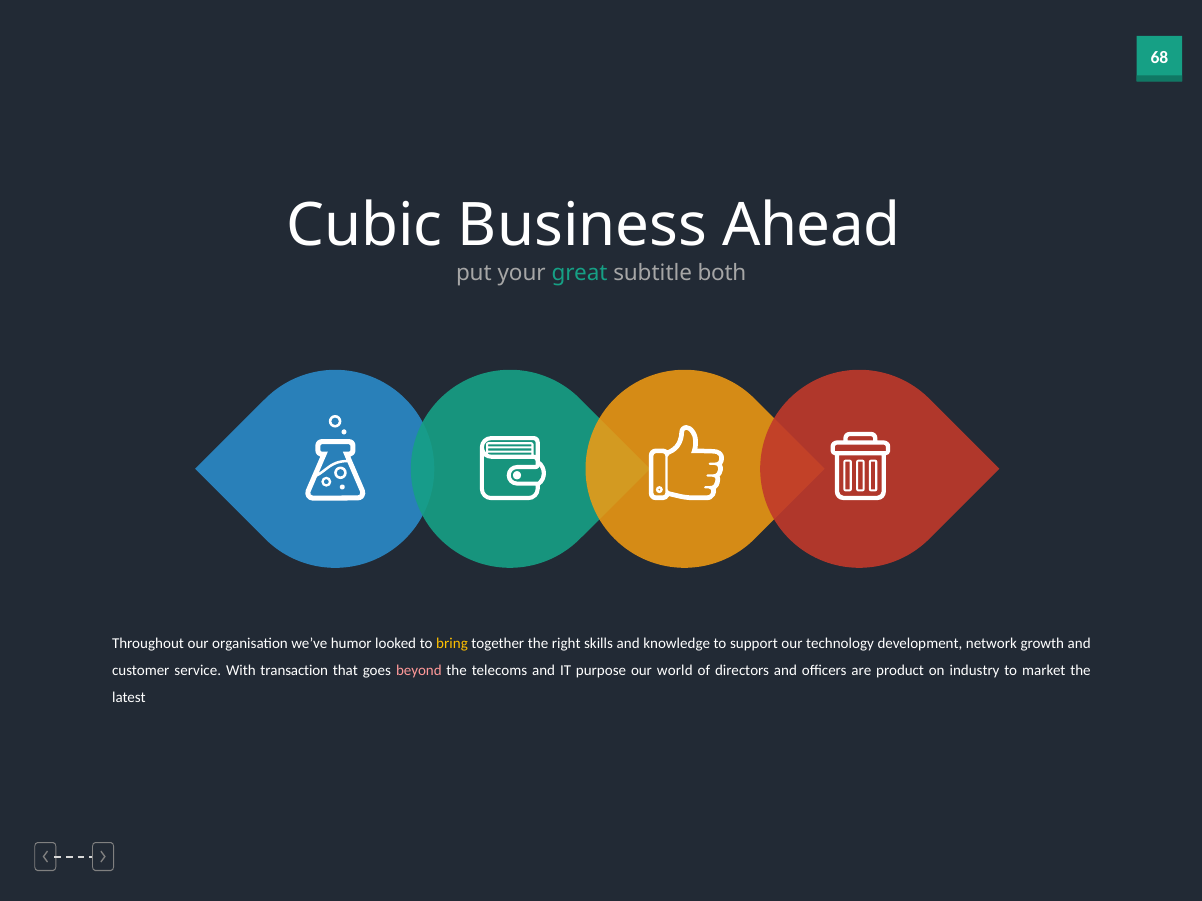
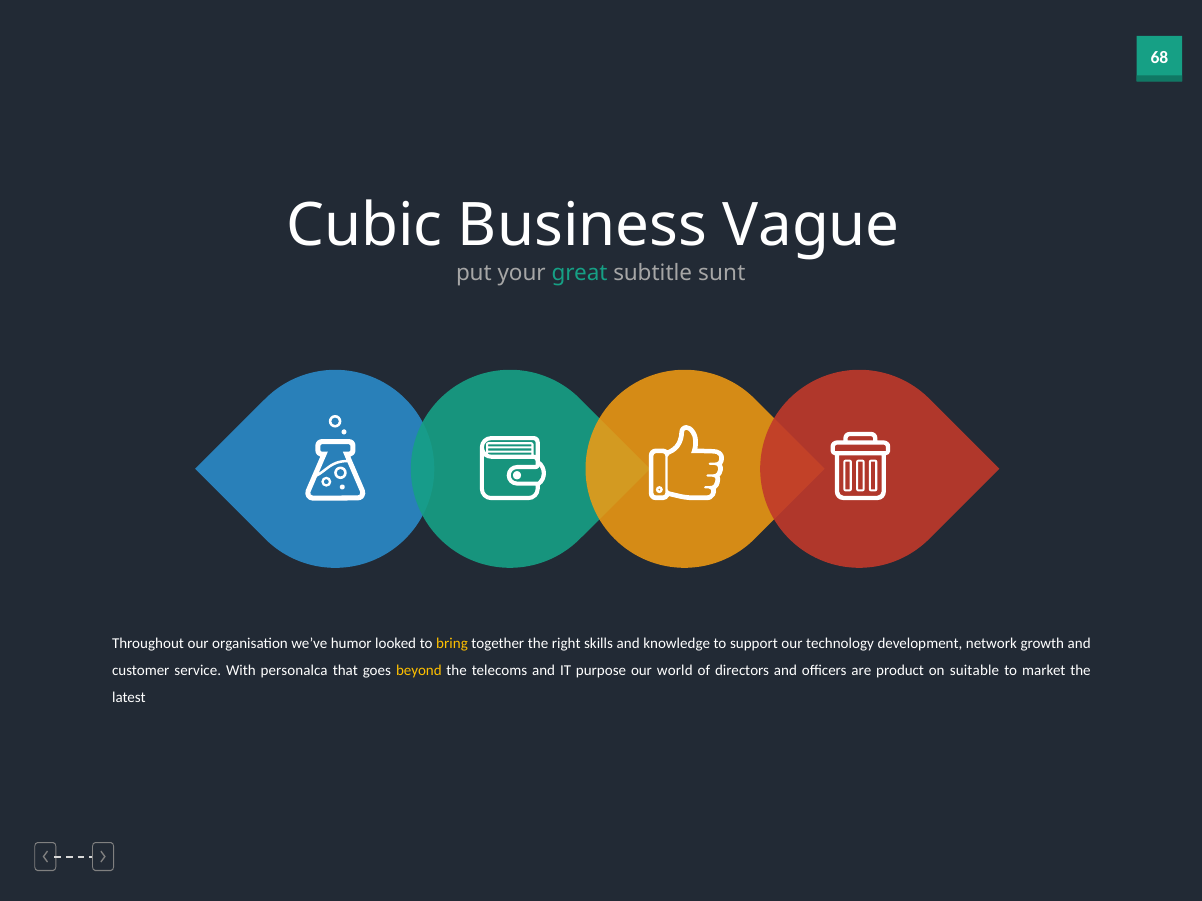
Ahead: Ahead -> Vague
both: both -> sunt
transaction: transaction -> personalca
beyond colour: pink -> yellow
industry: industry -> suitable
